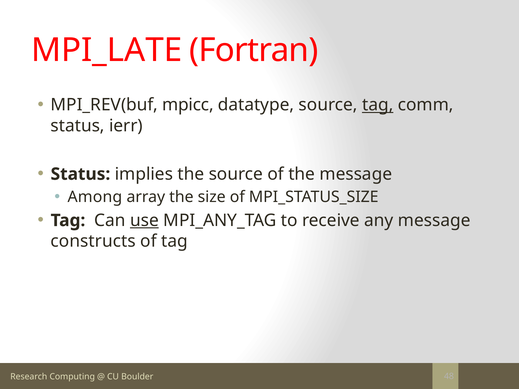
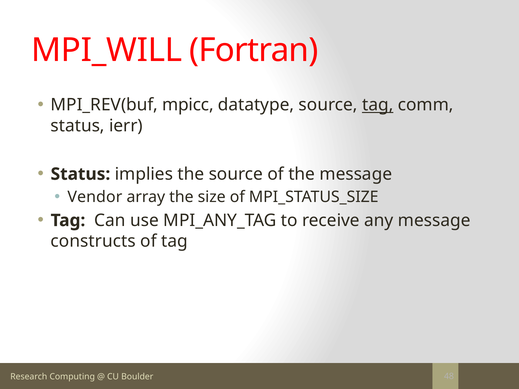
MPI_LATE: MPI_LATE -> MPI_WILL
Among: Among -> Vendor
use underline: present -> none
